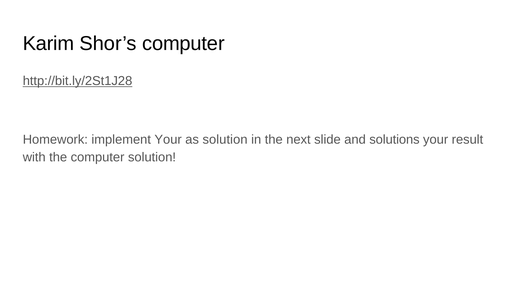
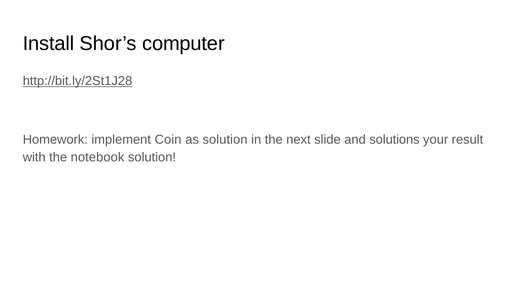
Karim: Karim -> Install
implement Your: Your -> Coin
the computer: computer -> notebook
